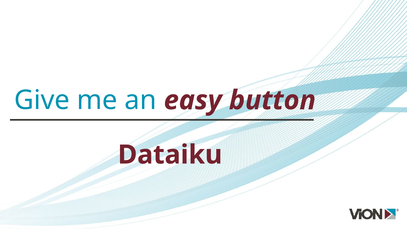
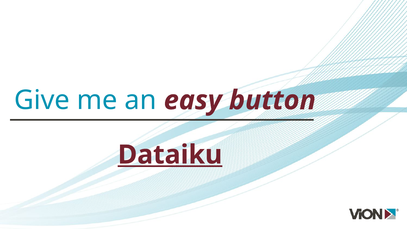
Dataiku underline: none -> present
